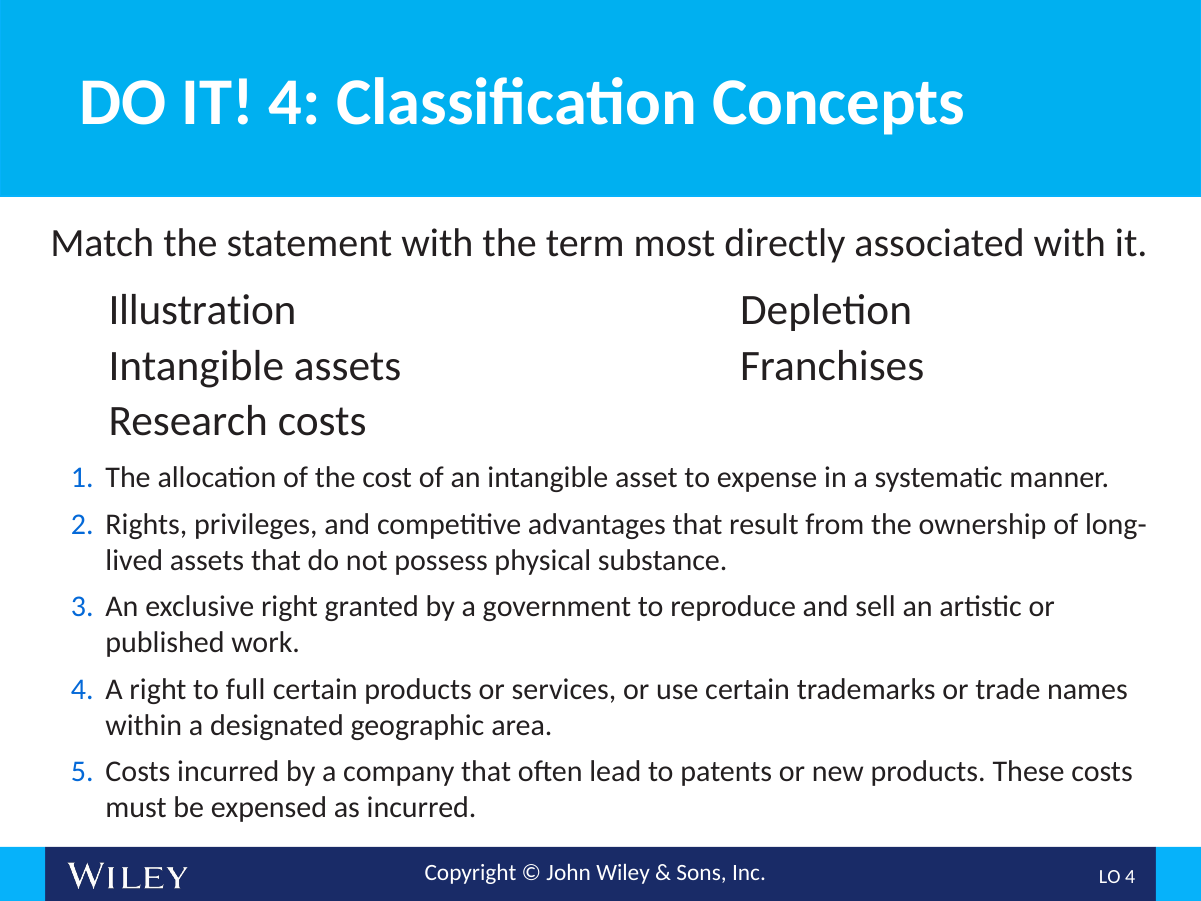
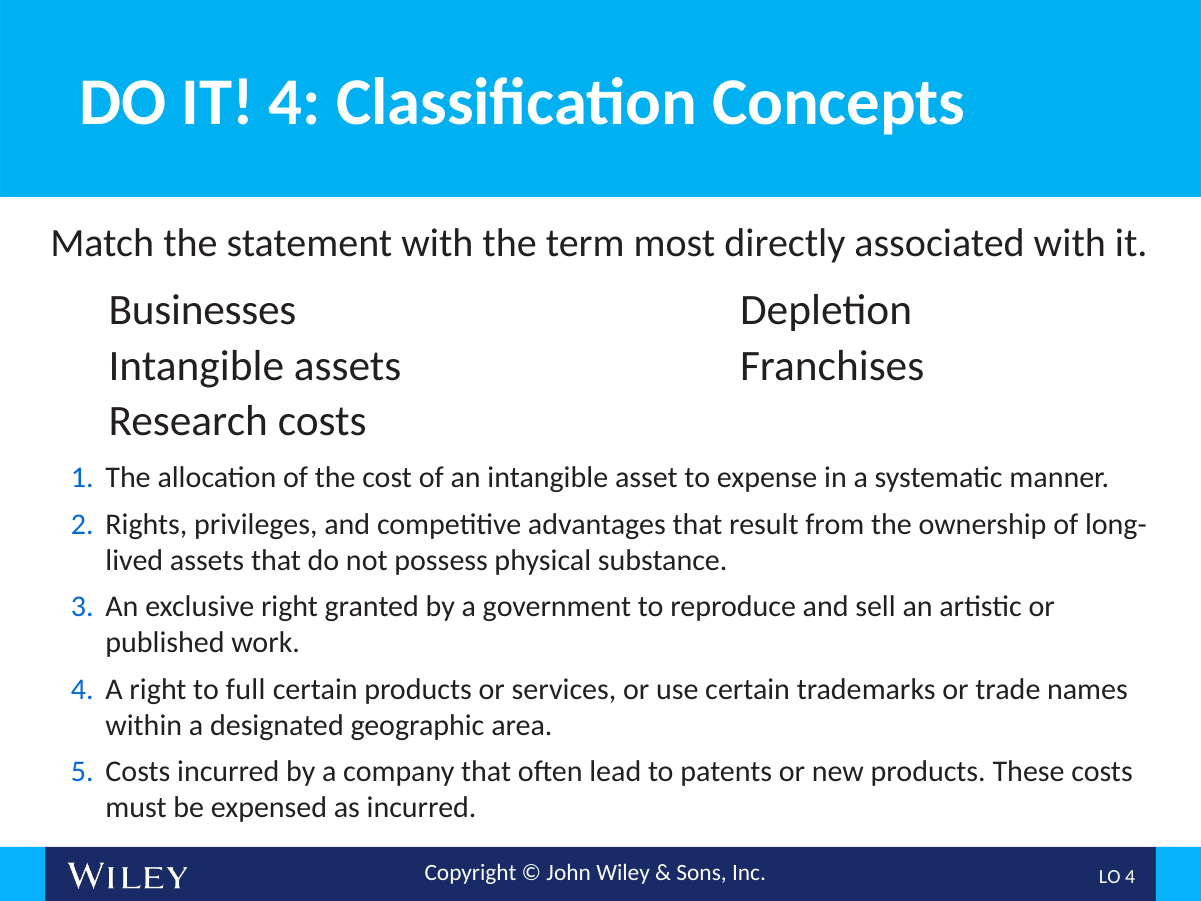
Illustration: Illustration -> Businesses
